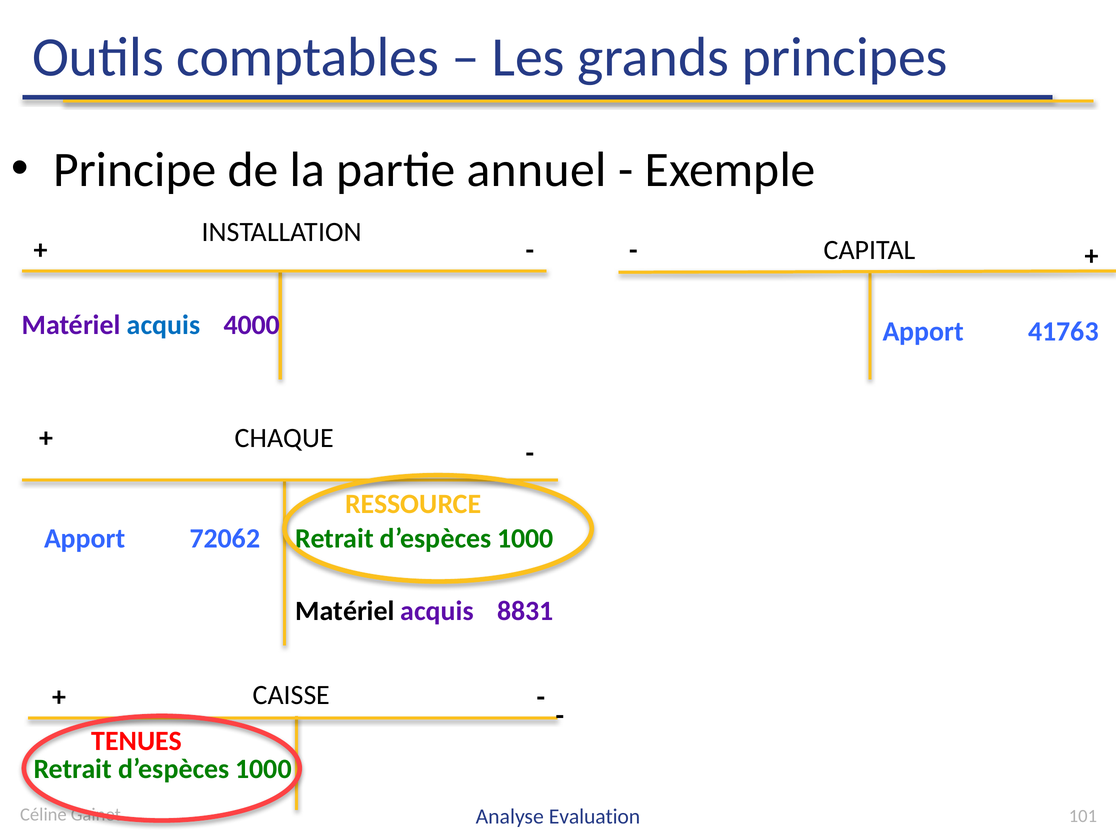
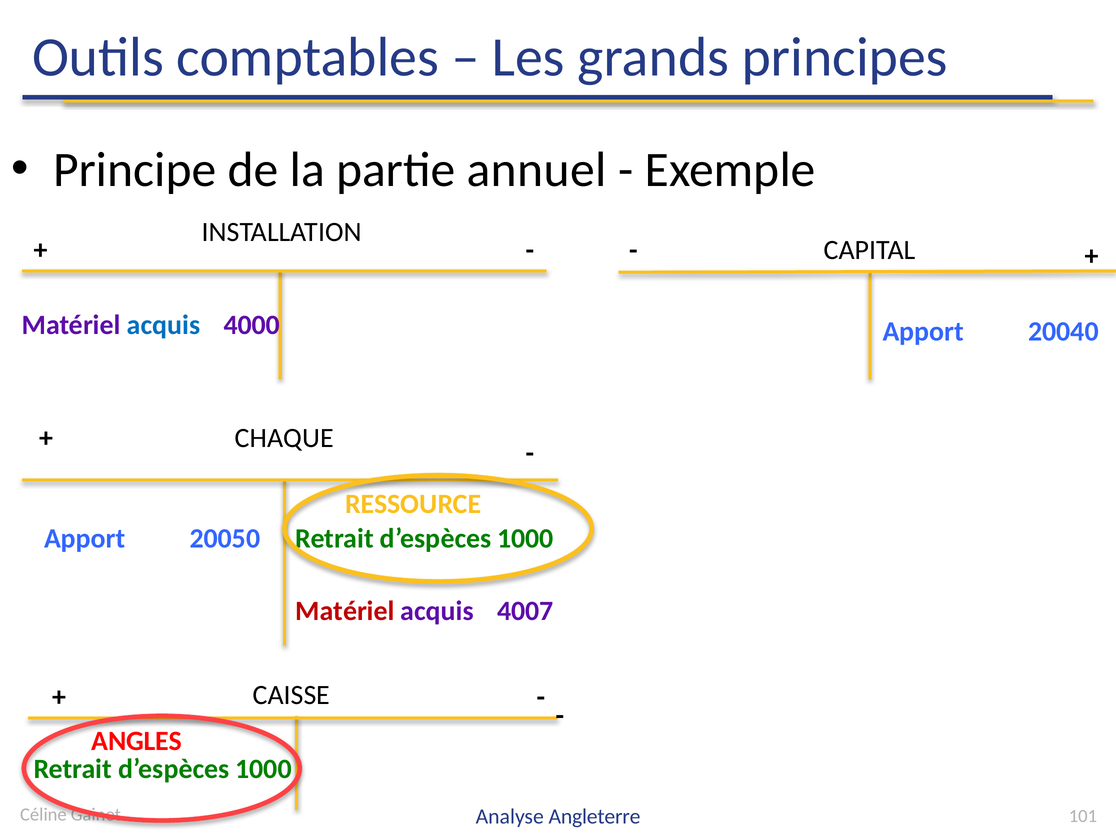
41763: 41763 -> 20040
72062: 72062 -> 20050
Matériel at (345, 611) colour: black -> red
8831: 8831 -> 4007
TENUES: TENUES -> ANGLES
Evaluation: Evaluation -> Angleterre
